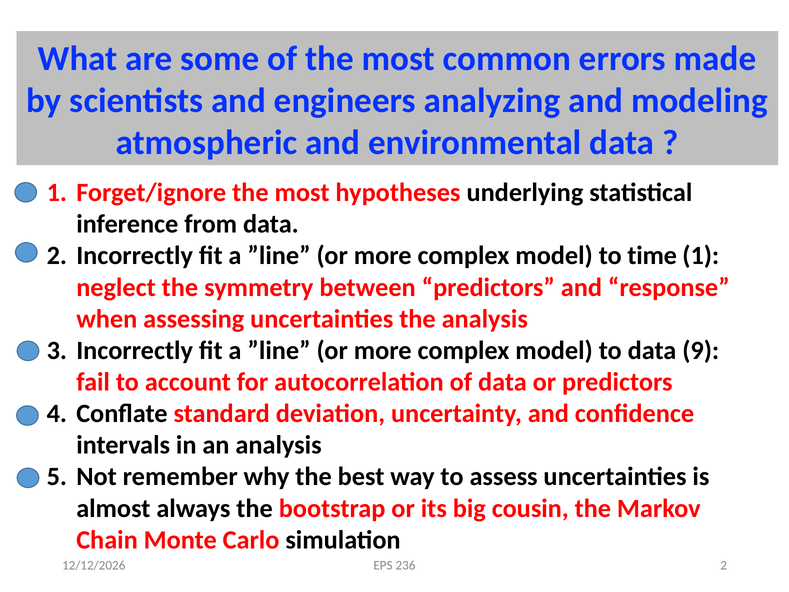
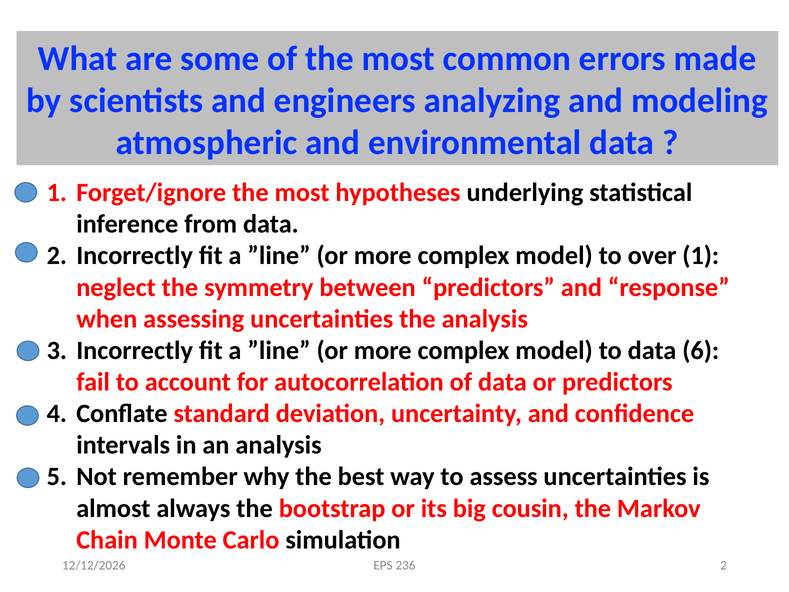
time: time -> over
9: 9 -> 6
